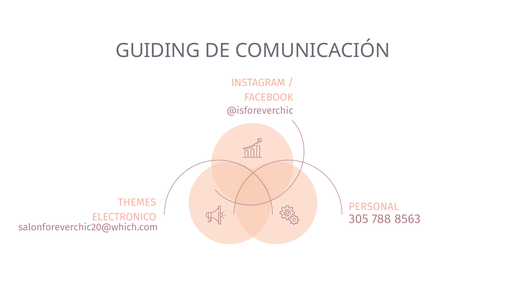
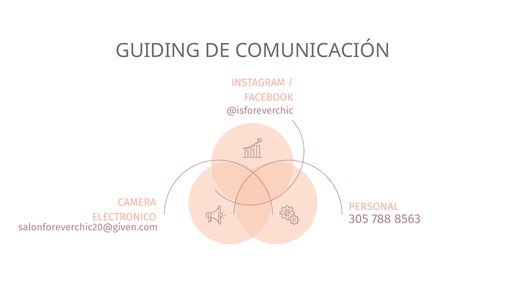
THEMES: THEMES -> CAMERA
salonforeverchic20@which.com: salonforeverchic20@which.com -> salonforeverchic20@given.com
